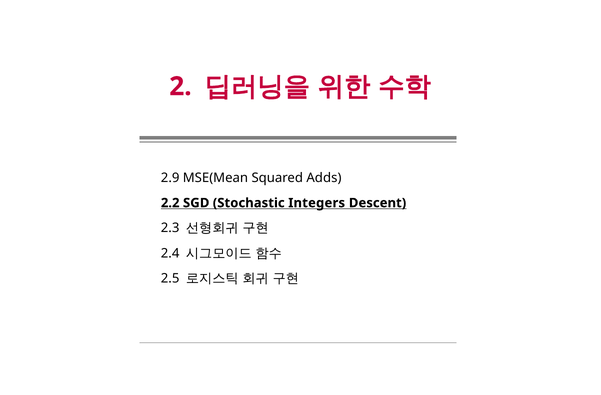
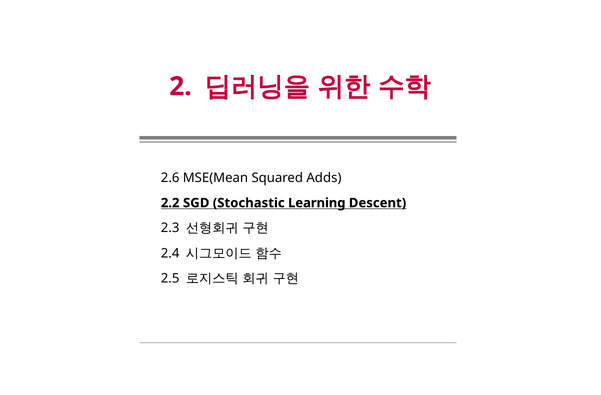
2.9: 2.9 -> 2.6
Integers: Integers -> Learning
